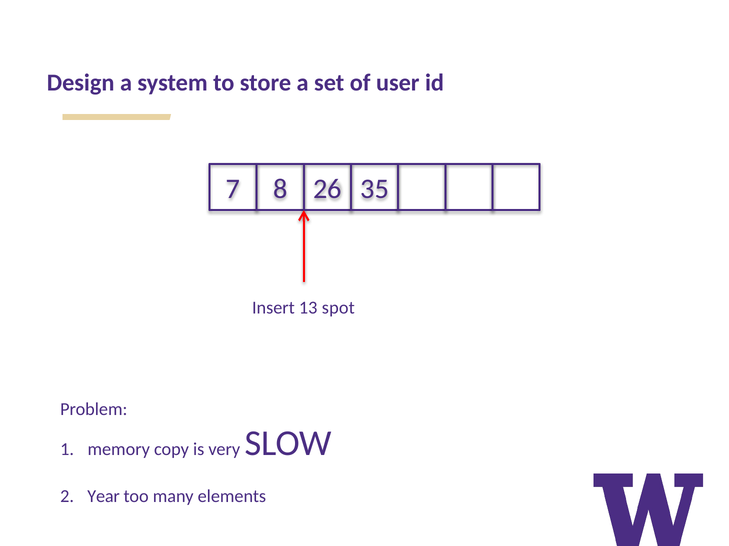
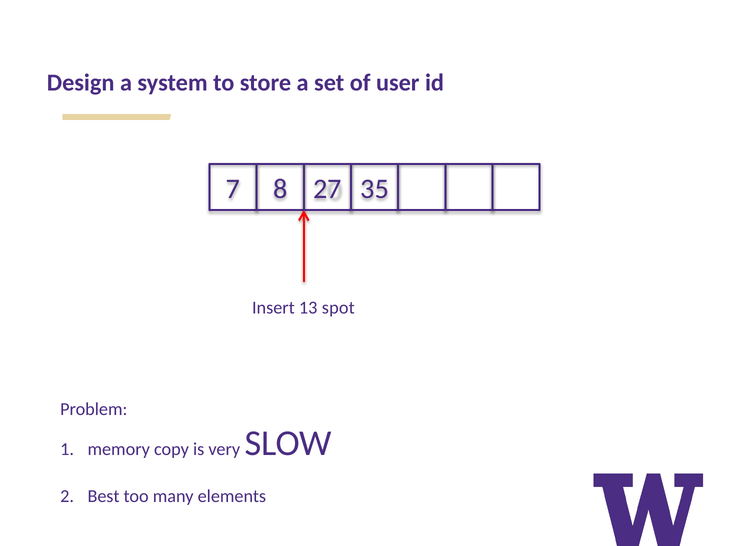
26: 26 -> 27
Year: Year -> Best
